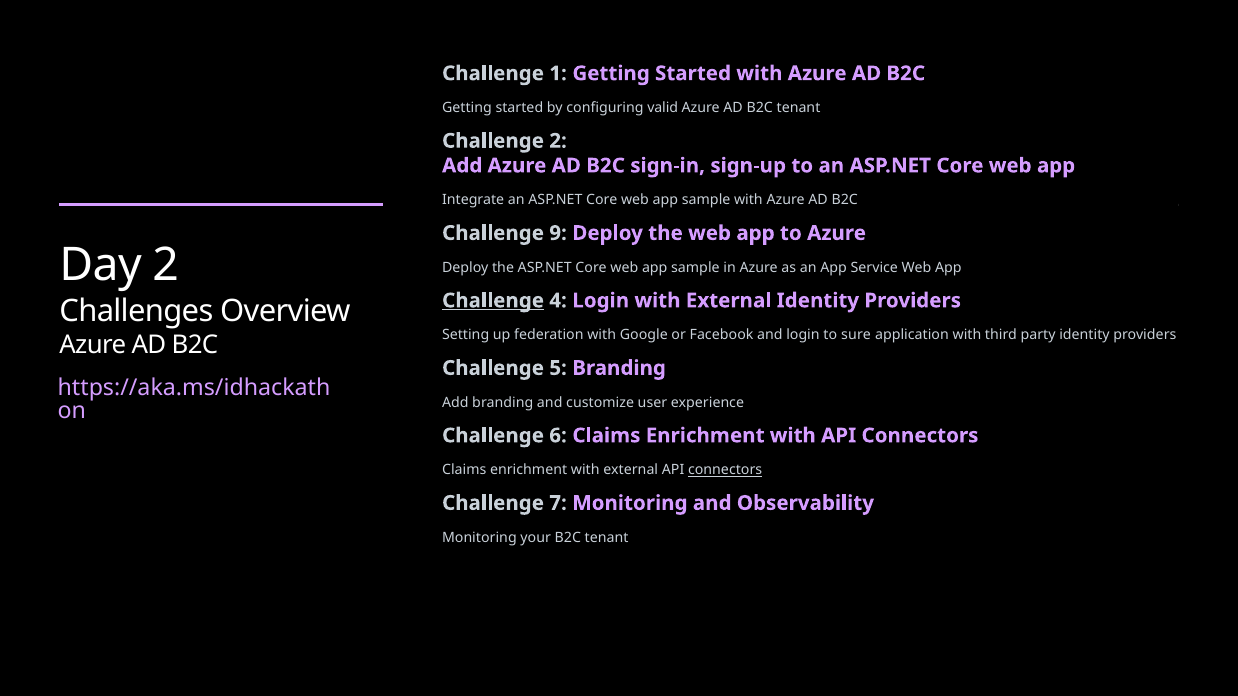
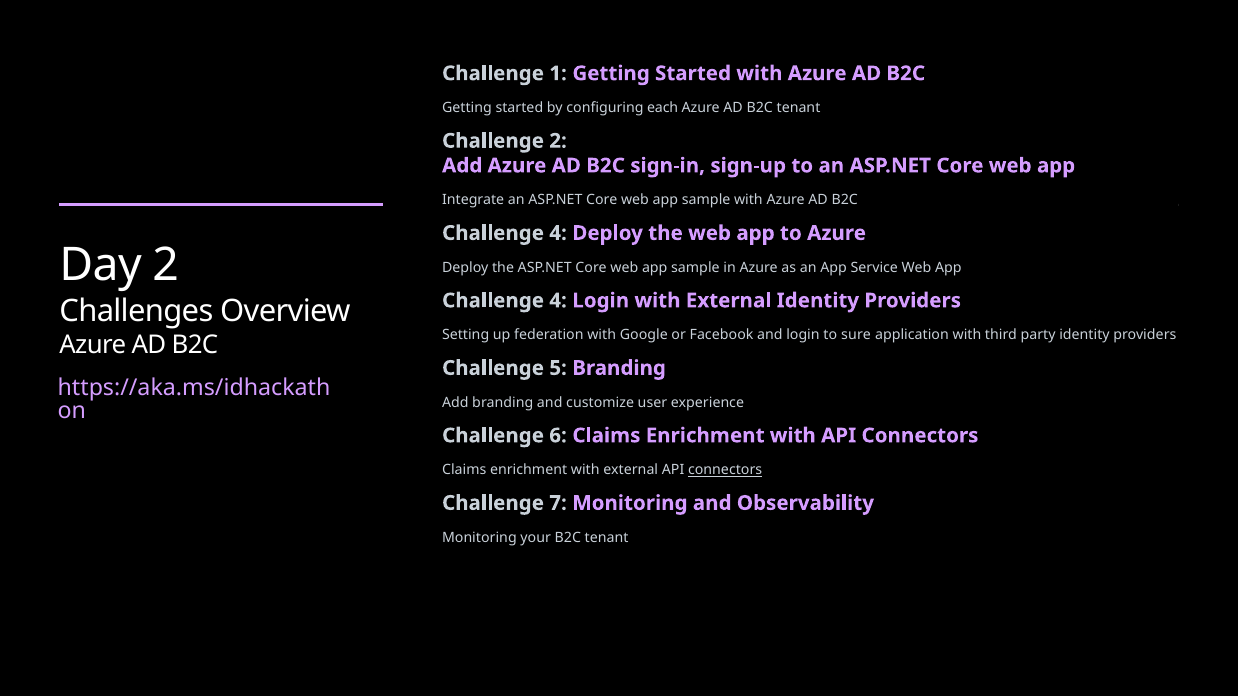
valid: valid -> each
9 at (558, 233): 9 -> 4
Challenge at (493, 301) underline: present -> none
